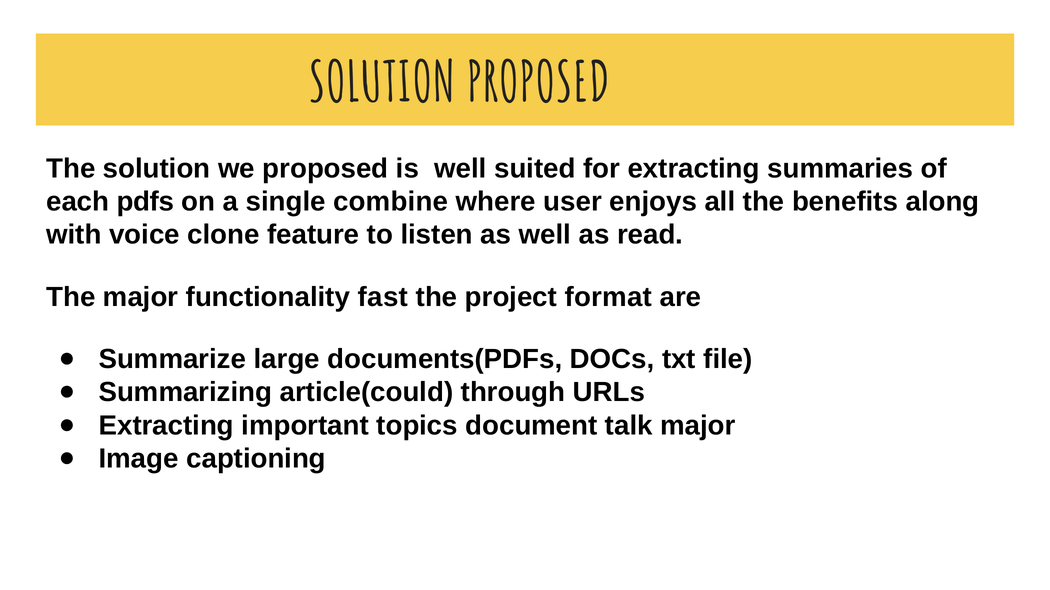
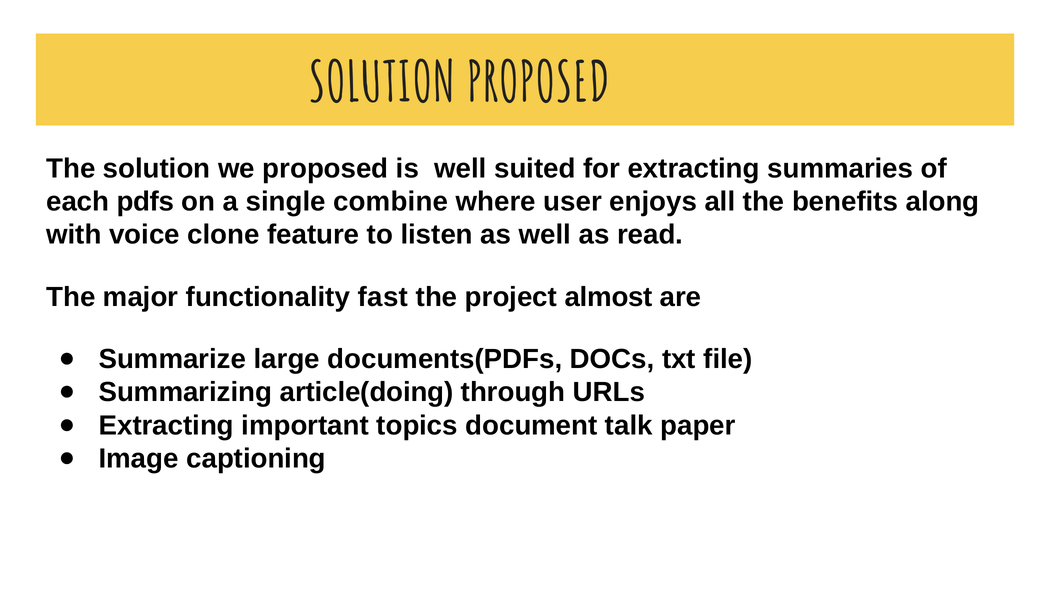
format: format -> almost
article(could: article(could -> article(doing
talk major: major -> paper
